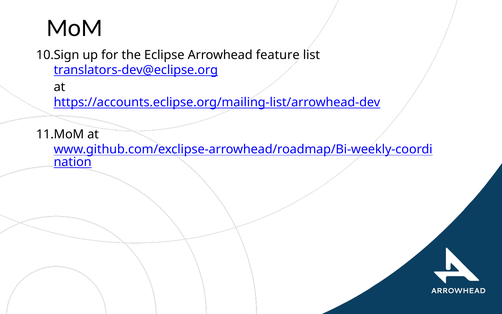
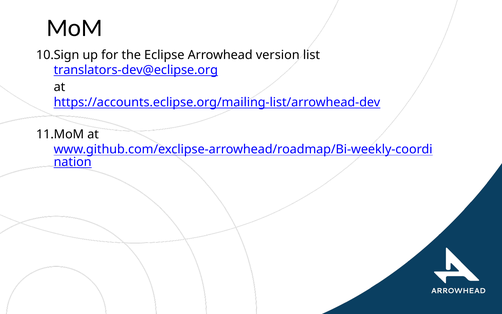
feature: feature -> version
